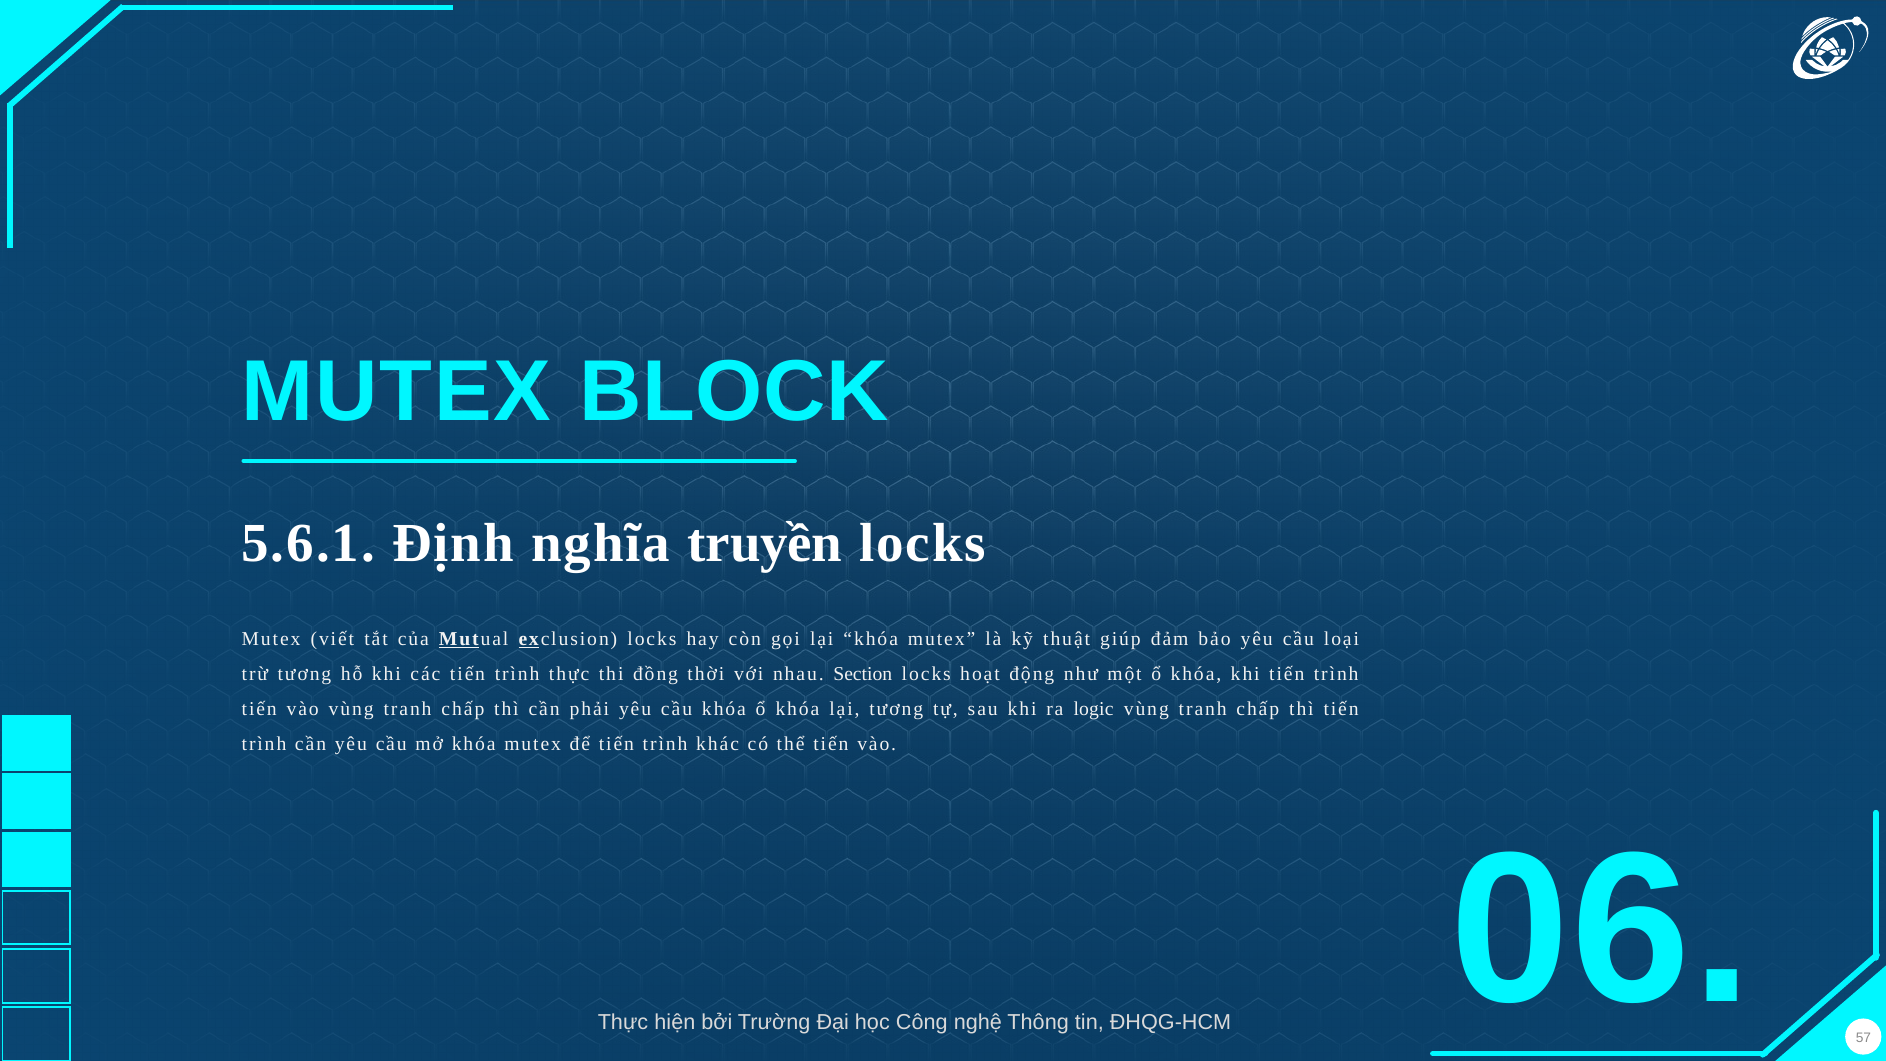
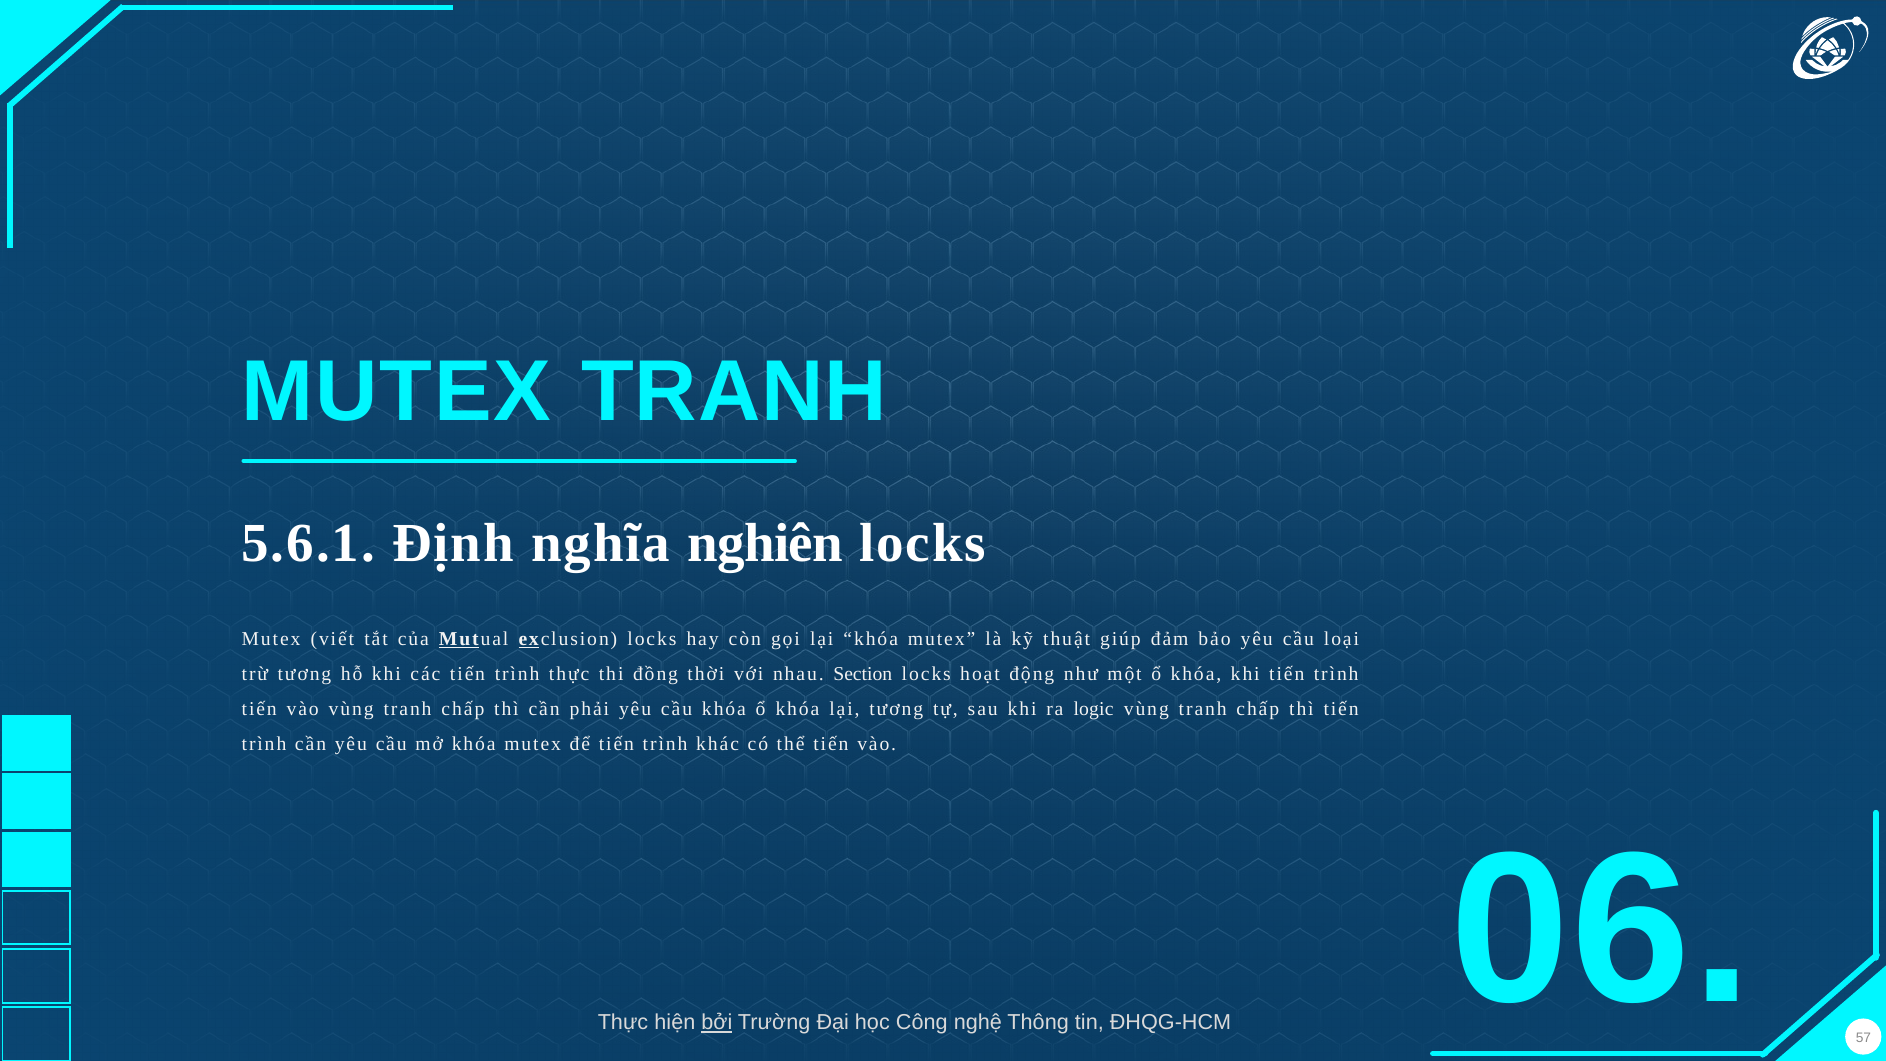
MUTEX BLOCK: BLOCK -> TRANH
truyền: truyền -> nghiên
bởi underline: none -> present
